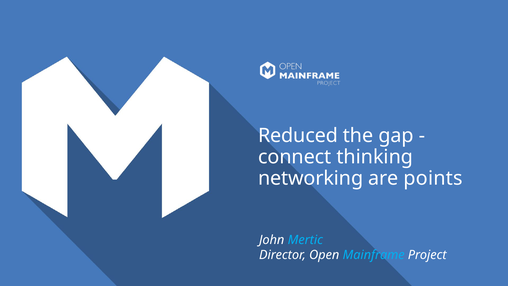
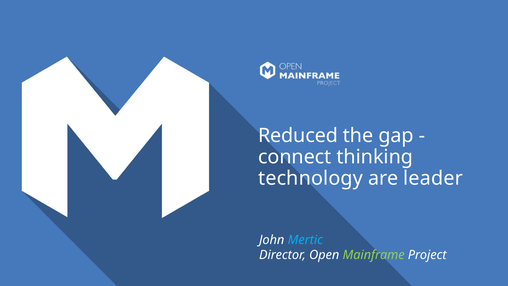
networking: networking -> technology
points: points -> leader
Mainframe colour: light blue -> light green
